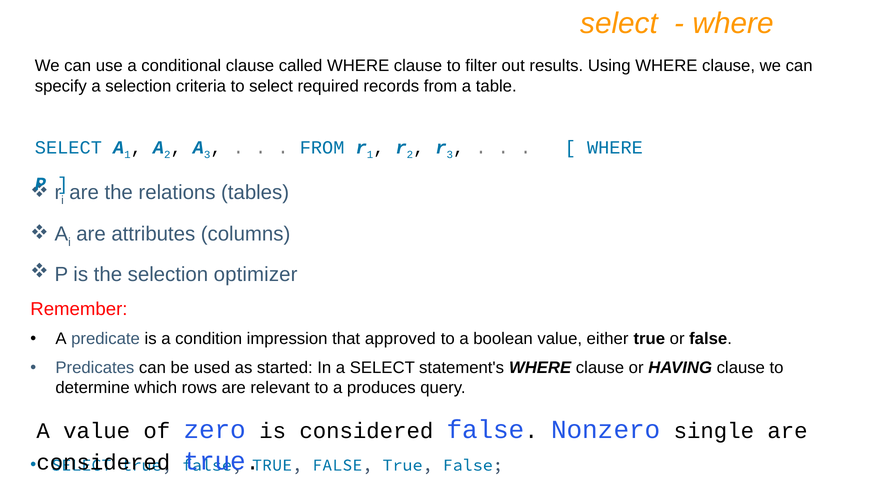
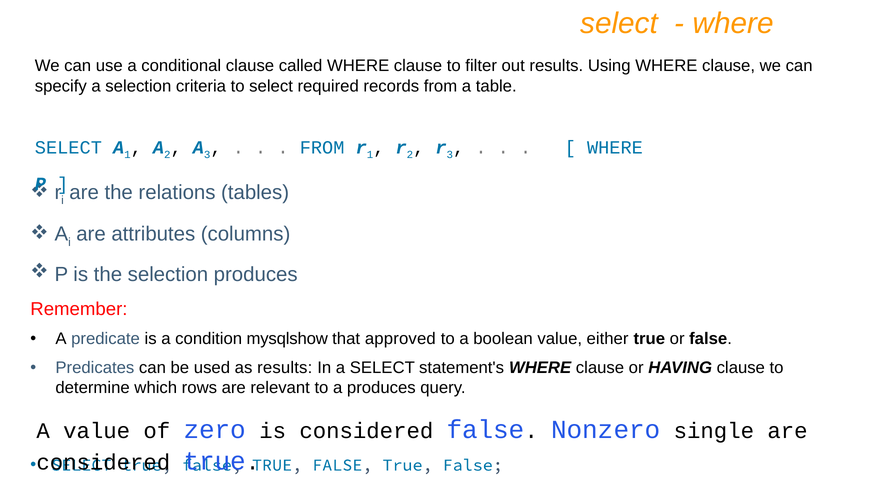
selection optimizer: optimizer -> produces
impression: impression -> mysqlshow
as started: started -> results
